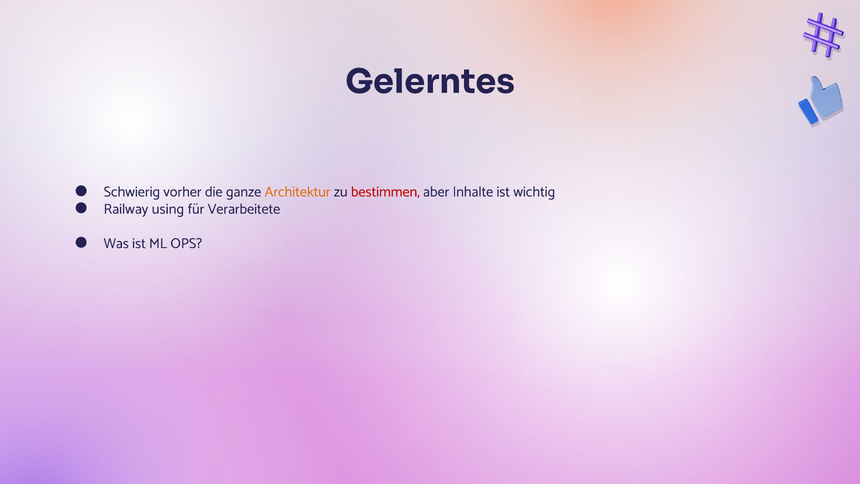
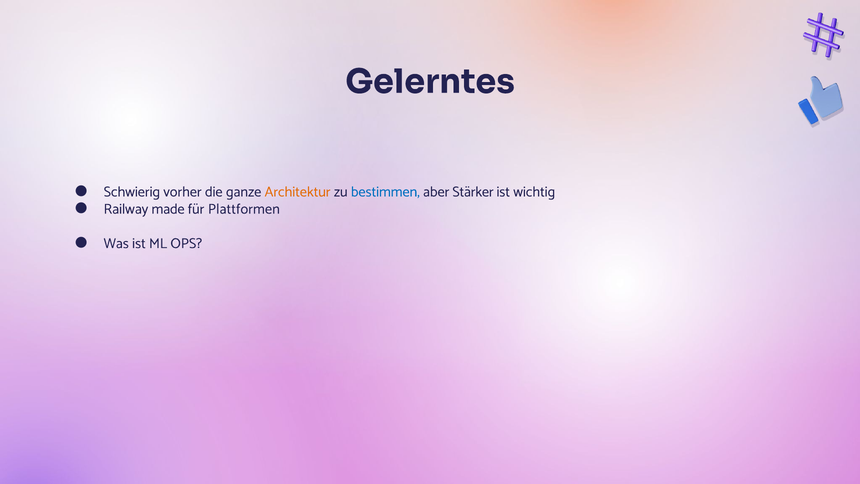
bestimmen colour: red -> blue
Inhalte: Inhalte -> Stärker
using: using -> made
Verarbeitete: Verarbeitete -> Plattformen
